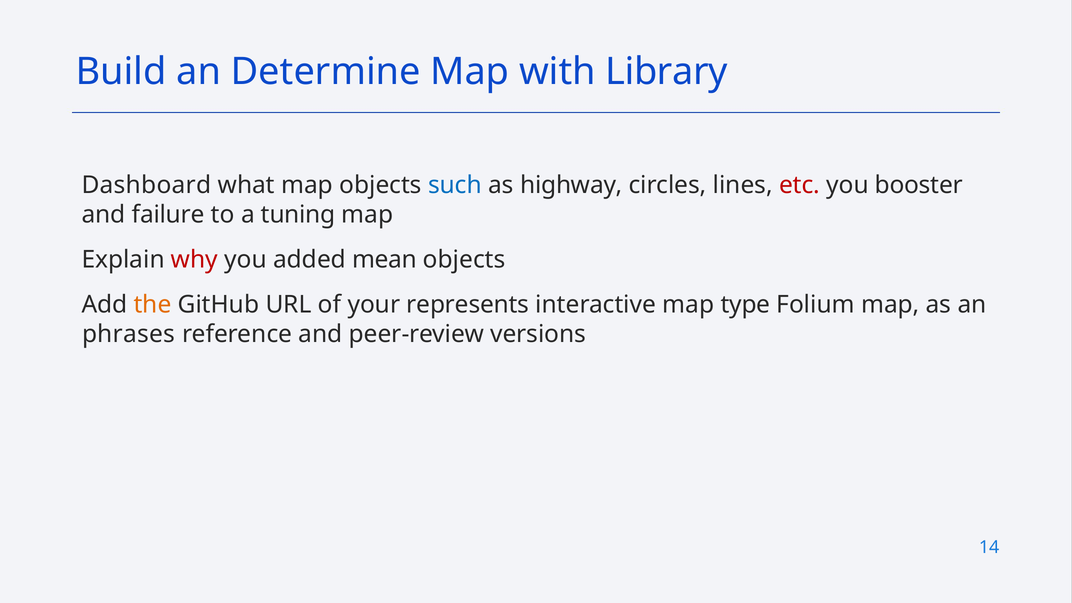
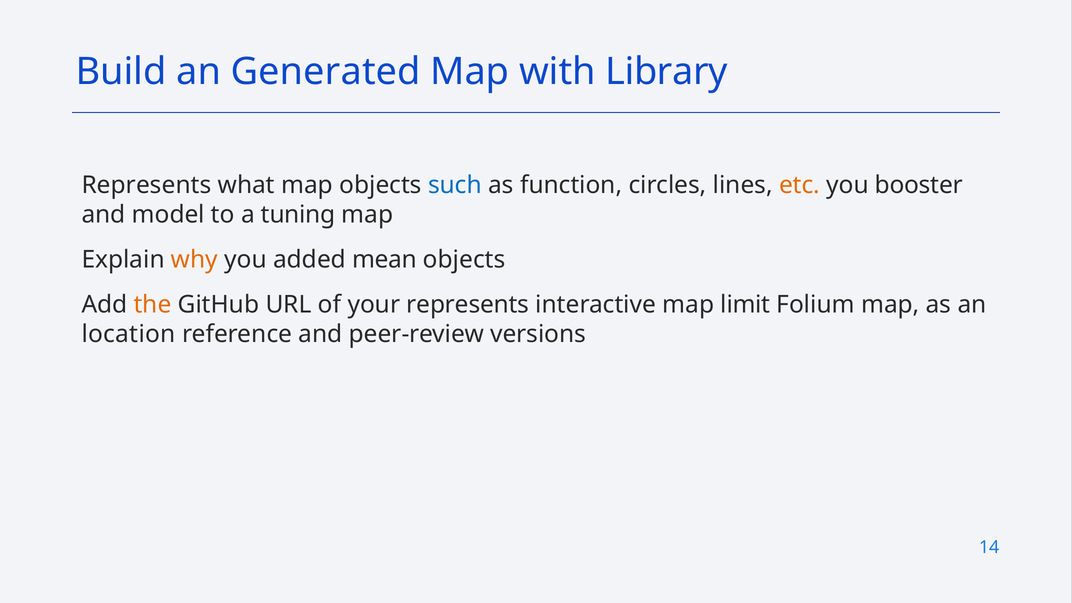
Determine: Determine -> Generated
Dashboard at (146, 185): Dashboard -> Represents
highway: highway -> function
etc colour: red -> orange
failure: failure -> model
why colour: red -> orange
type: type -> limit
phrases: phrases -> location
